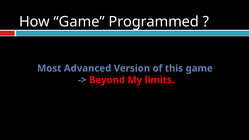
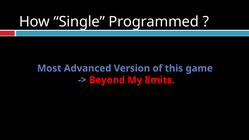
How Game: Game -> Single
